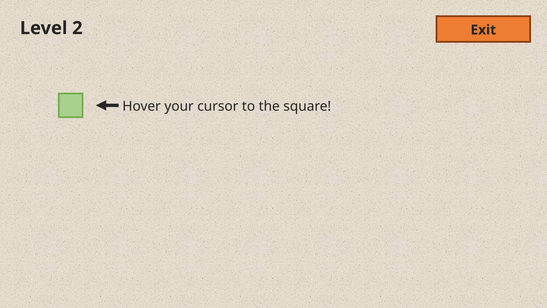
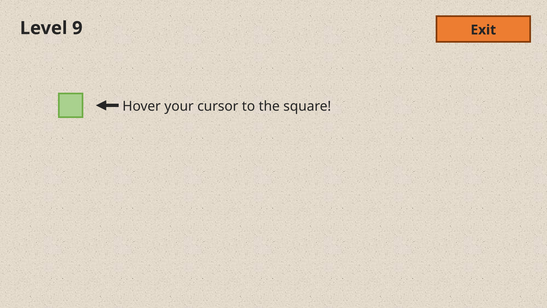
2: 2 -> 9
